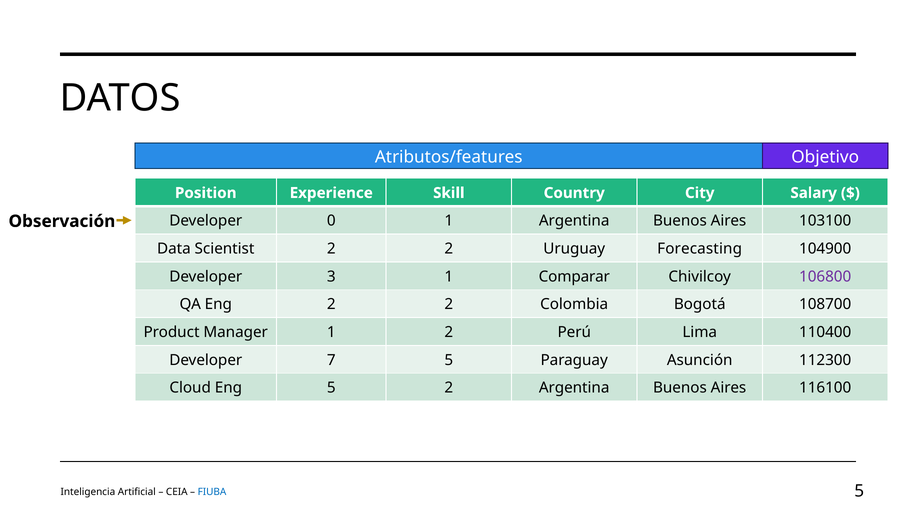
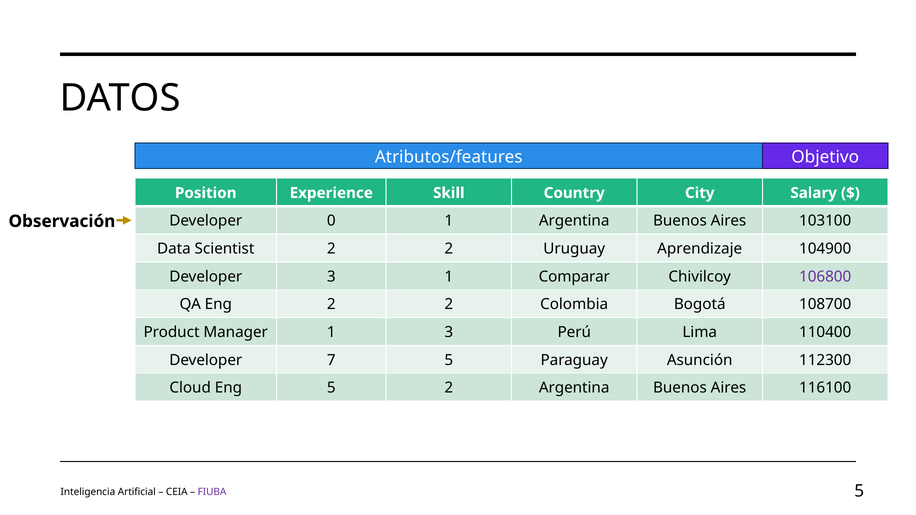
Forecasting: Forecasting -> Aprendizaje
1 2: 2 -> 3
FIUBA colour: blue -> purple
